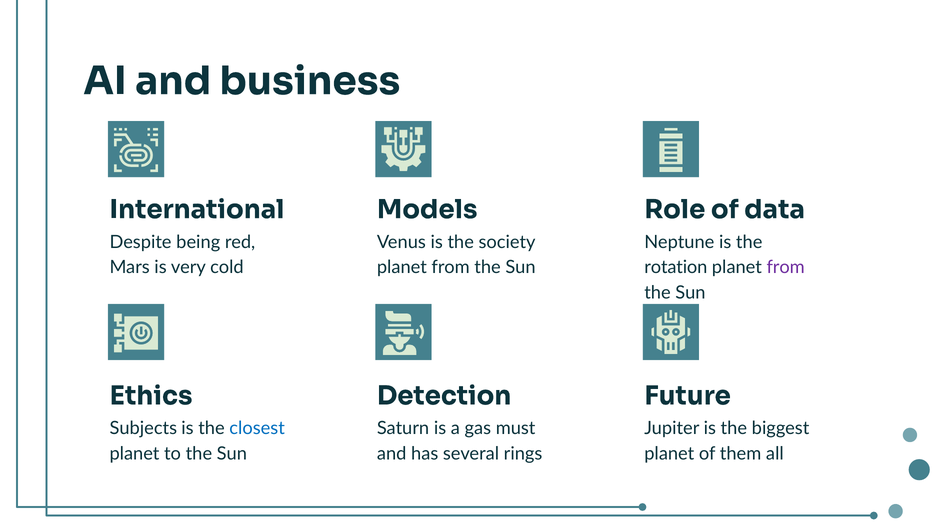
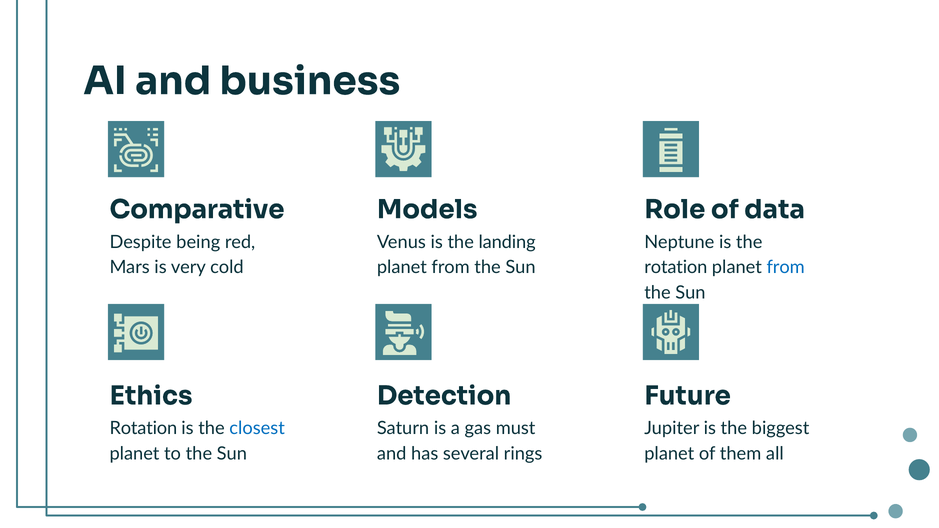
International: International -> Comparative
society: society -> landing
from at (786, 267) colour: purple -> blue
Subjects at (143, 429): Subjects -> Rotation
